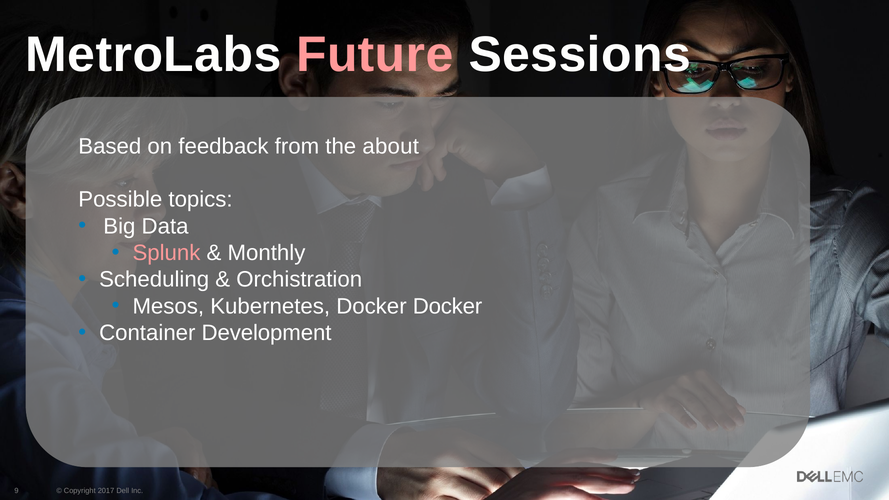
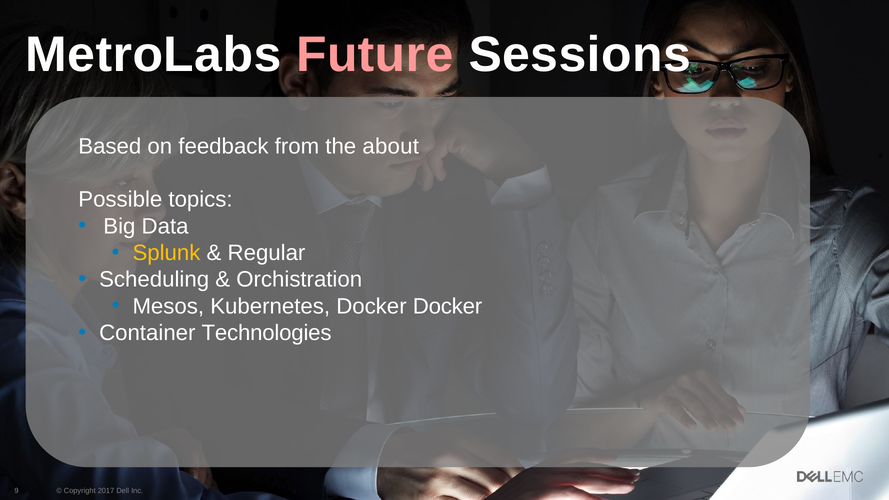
Splunk colour: pink -> yellow
Monthly: Monthly -> Regular
Development: Development -> Technologies
